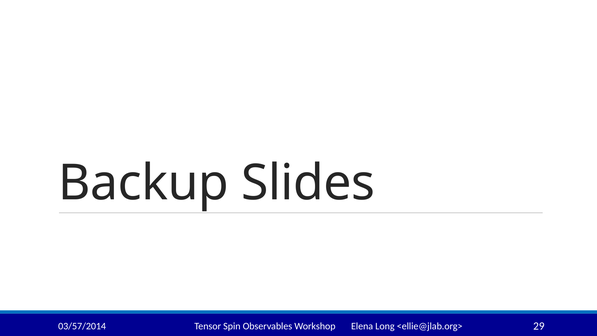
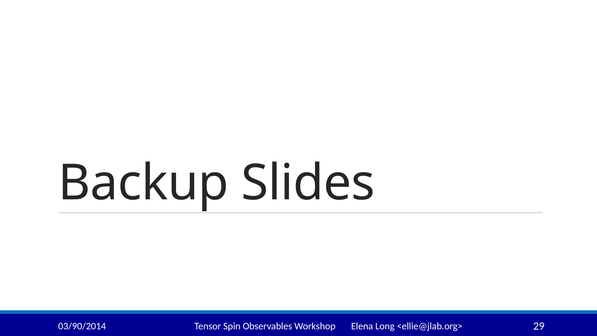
03/57/2014: 03/57/2014 -> 03/90/2014
